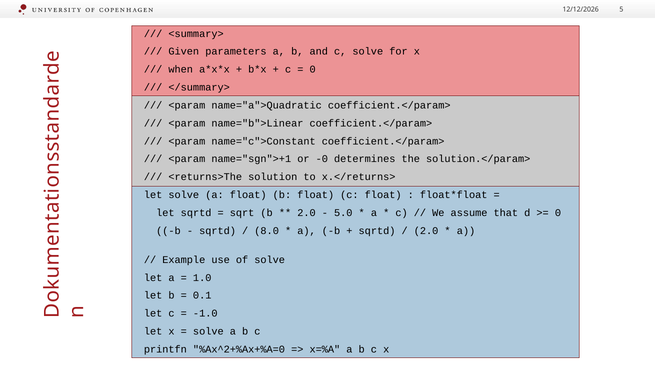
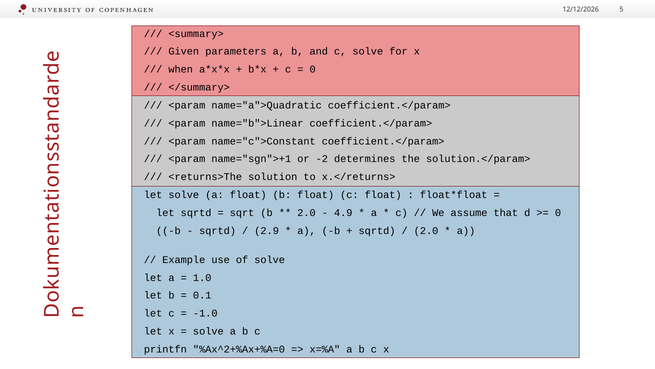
-0: -0 -> -2
5.0: 5.0 -> 4.9
8.0: 8.0 -> 2.9
